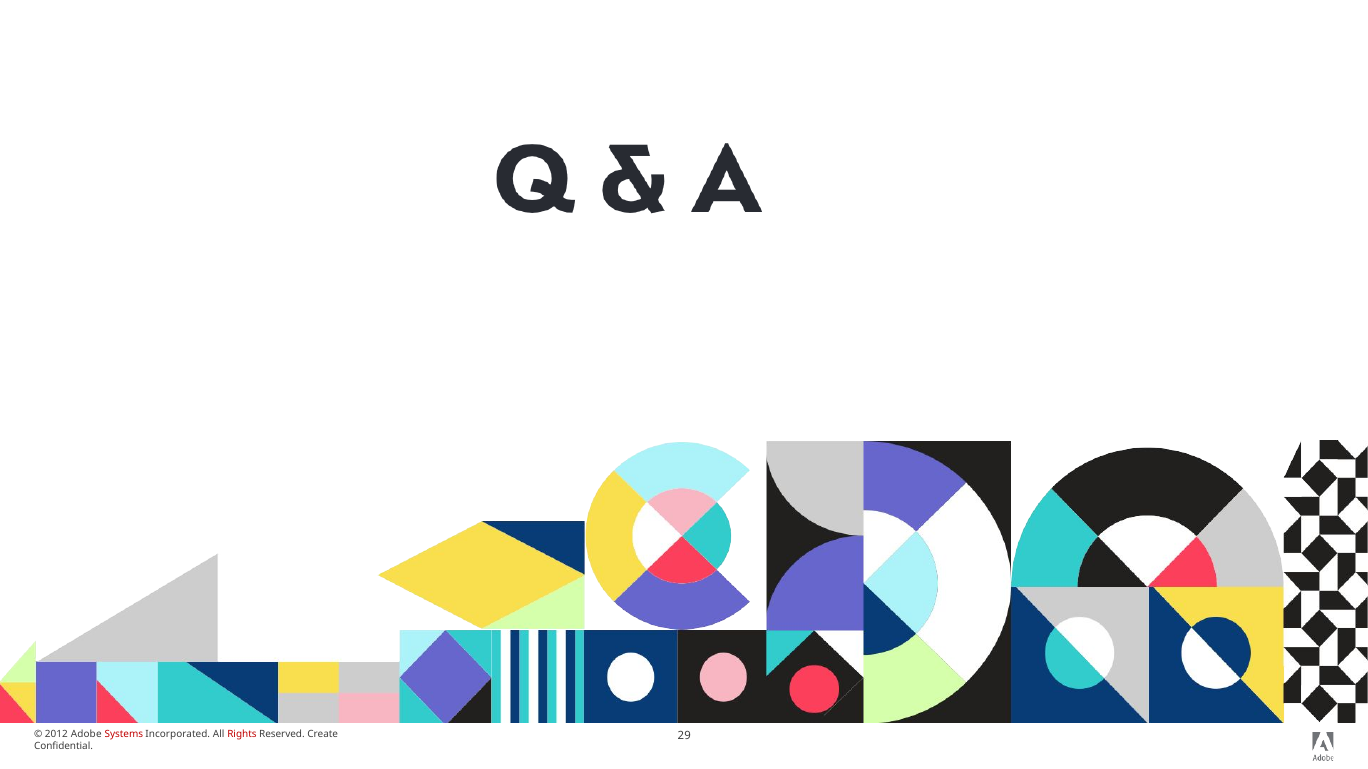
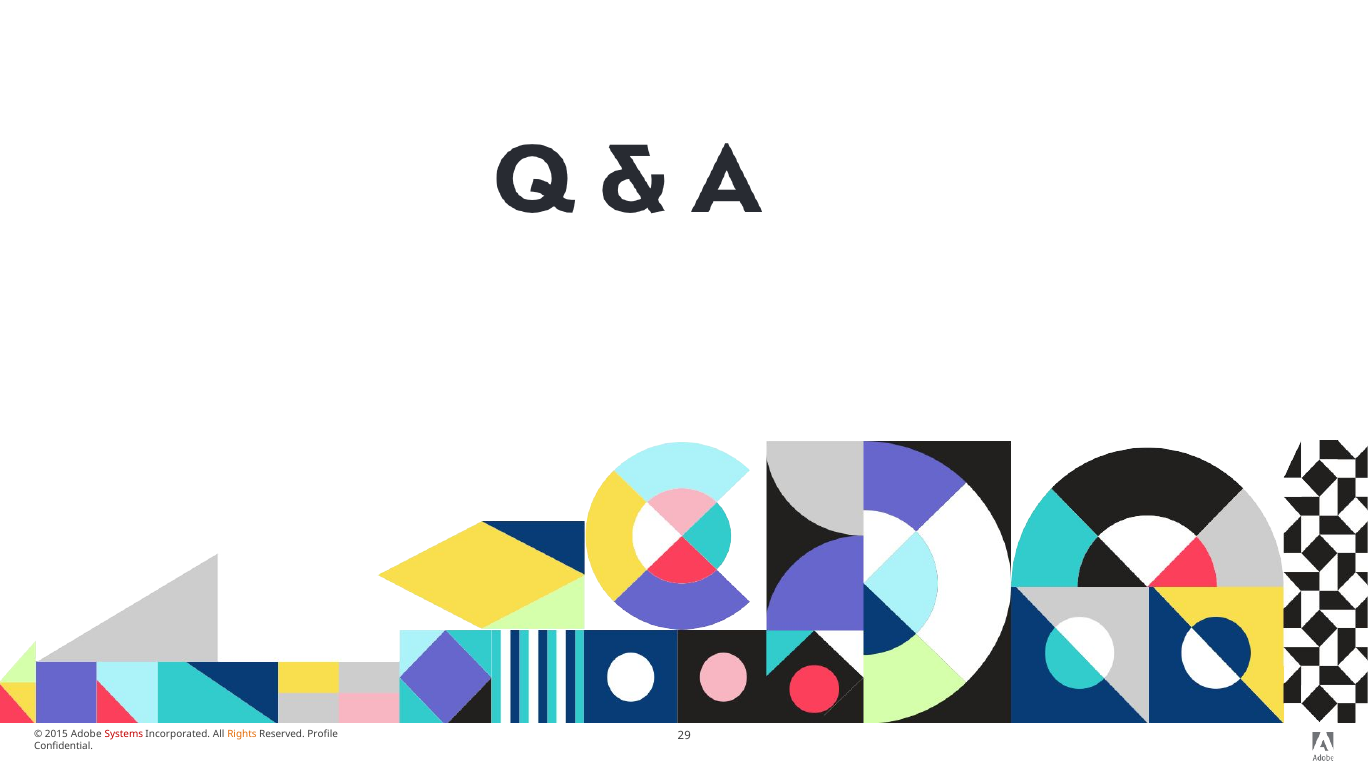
2012: 2012 -> 2015
Rights colour: red -> orange
Create: Create -> Profile
